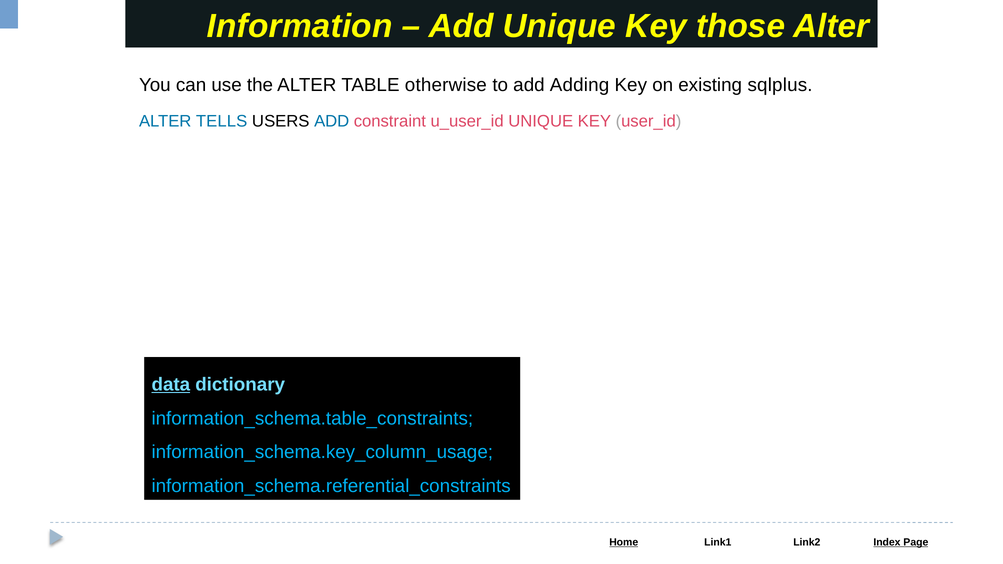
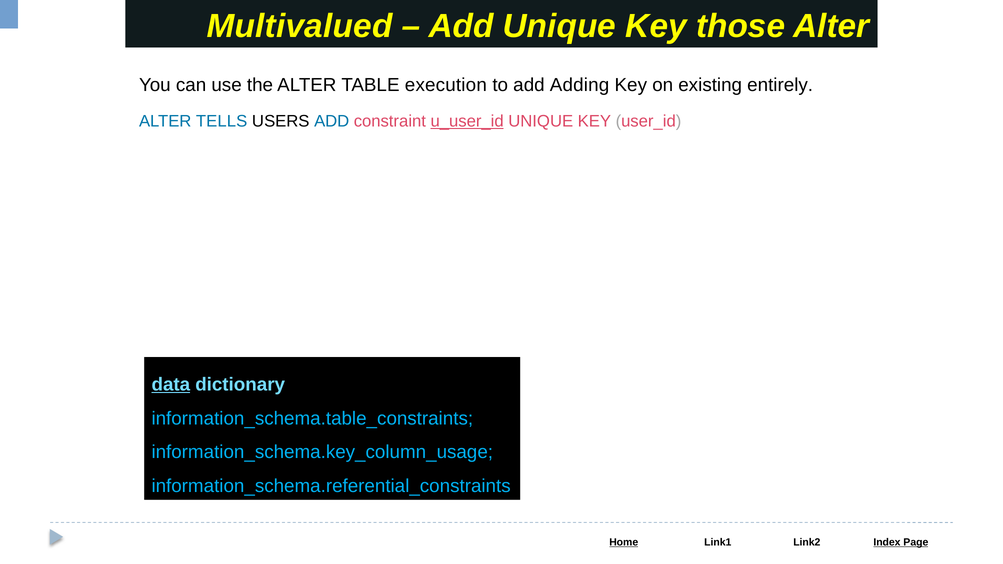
Information: Information -> Multivalued
otherwise: otherwise -> execution
sqlplus: sqlplus -> entirely
u_user_id underline: none -> present
